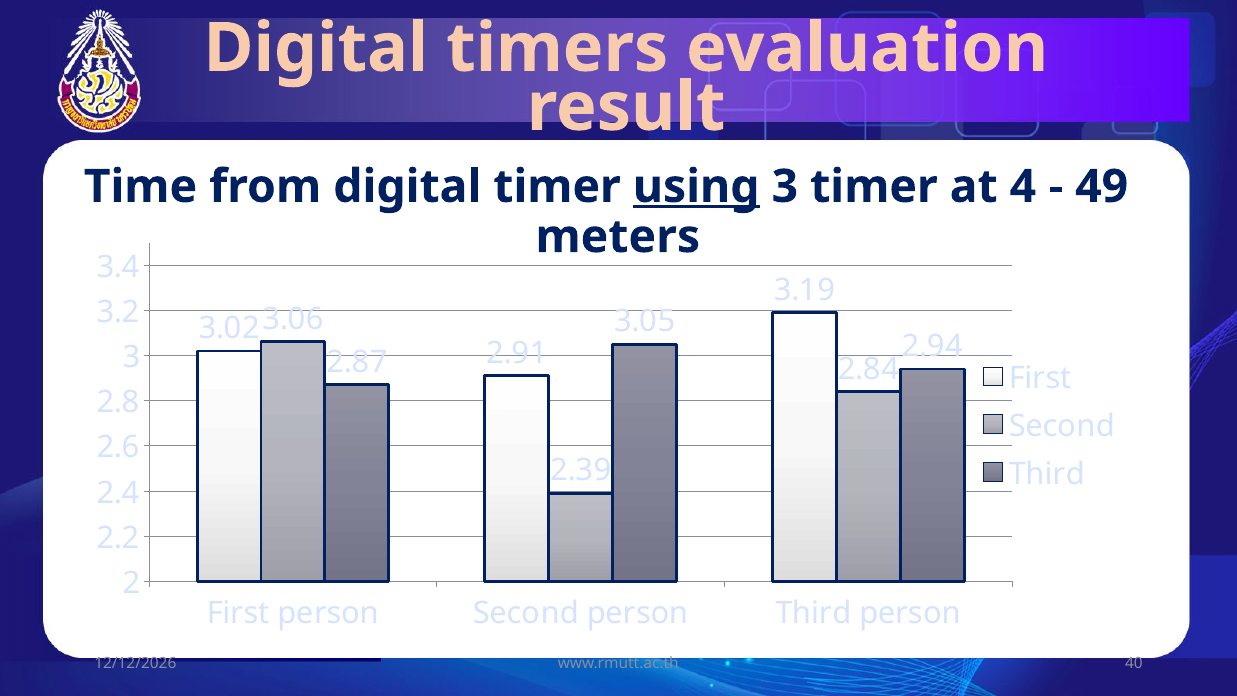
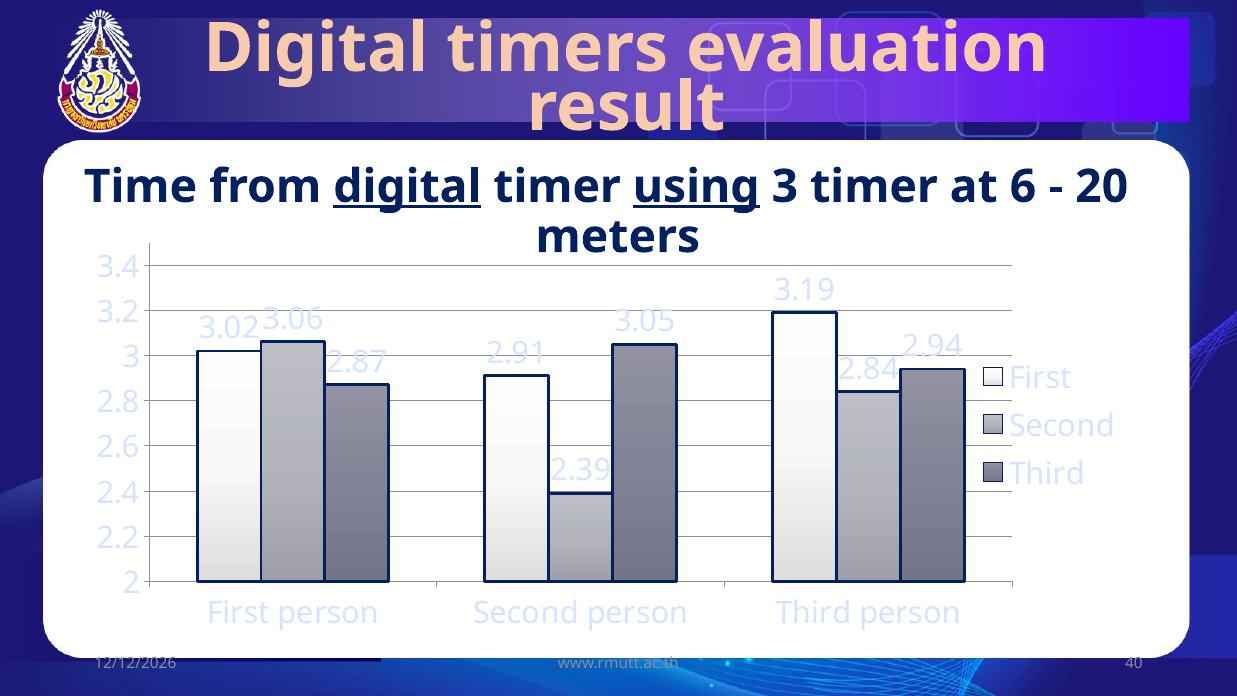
digital at (407, 187) underline: none -> present
4: 4 -> 6
49: 49 -> 20
